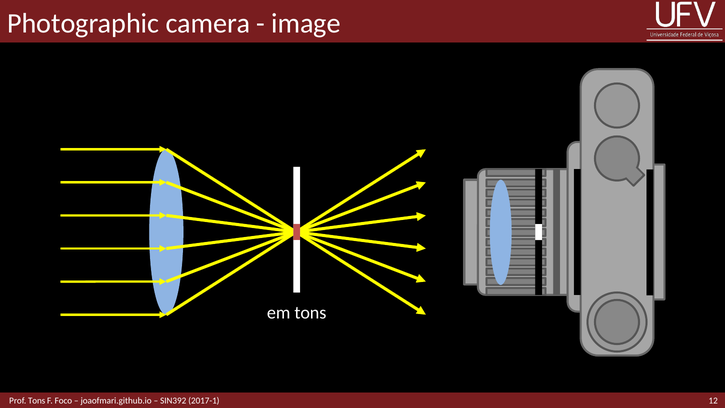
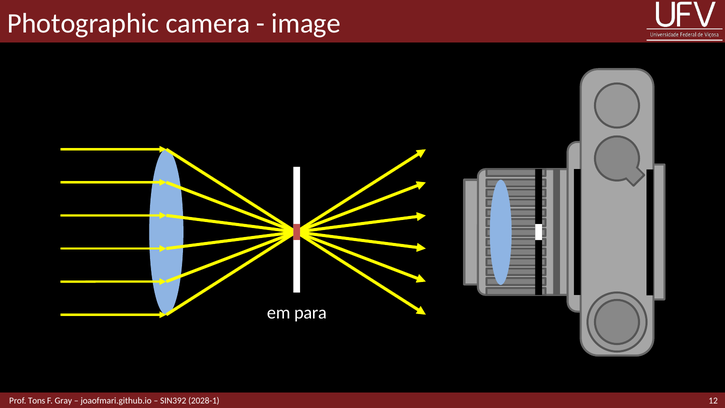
em tons: tons -> para
Foco: Foco -> Gray
2017-1: 2017-1 -> 2028-1
